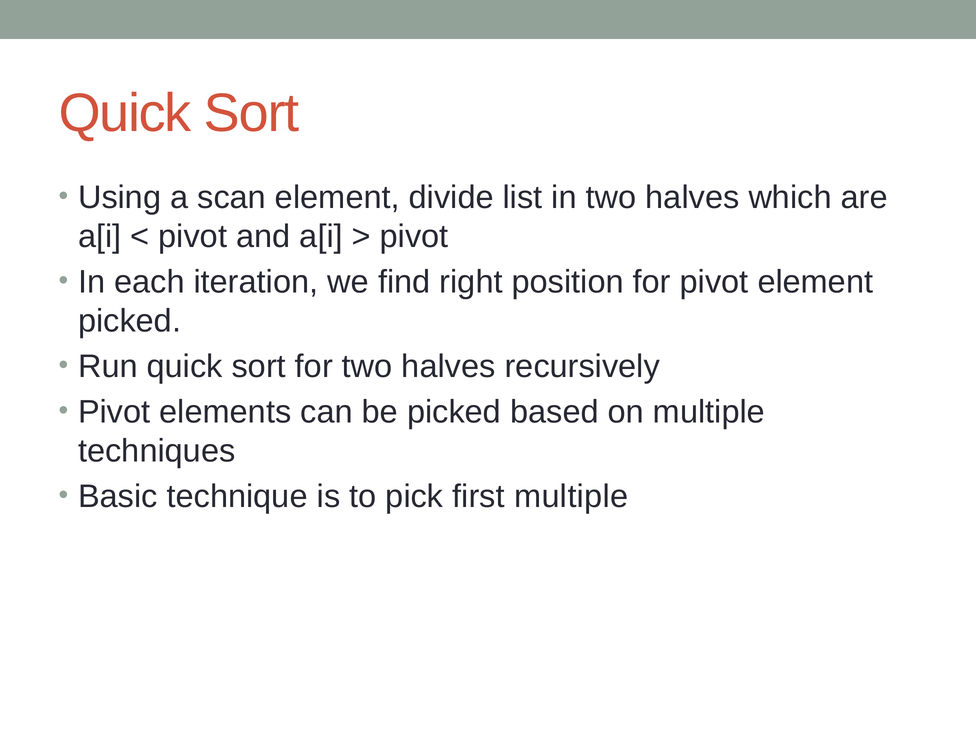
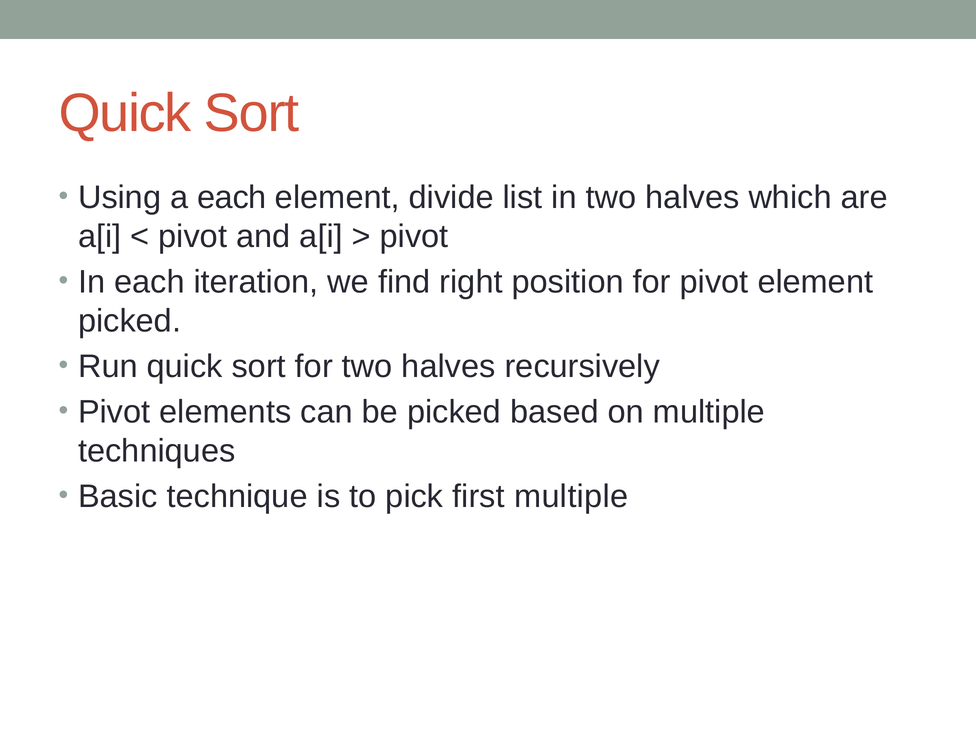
a scan: scan -> each
